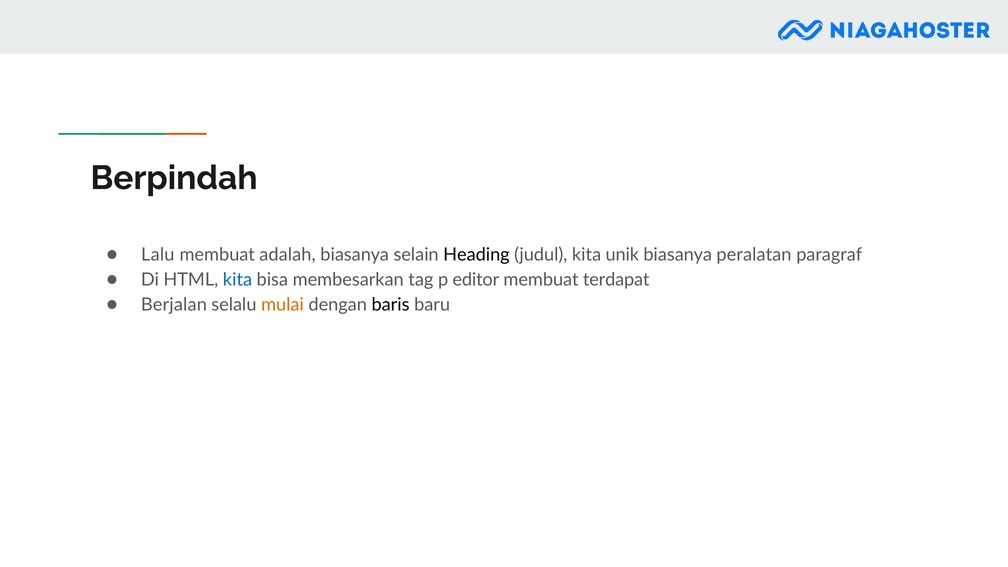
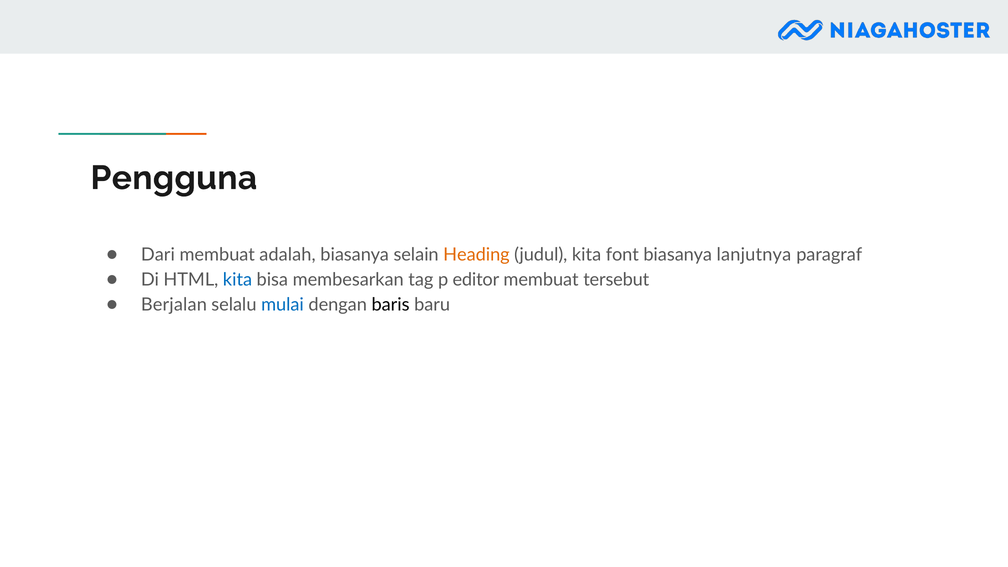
Berpindah: Berpindah -> Pengguna
Lalu: Lalu -> Dari
Heading colour: black -> orange
unik: unik -> font
peralatan: peralatan -> lanjutnya
terdapat: terdapat -> tersebut
mulai colour: orange -> blue
